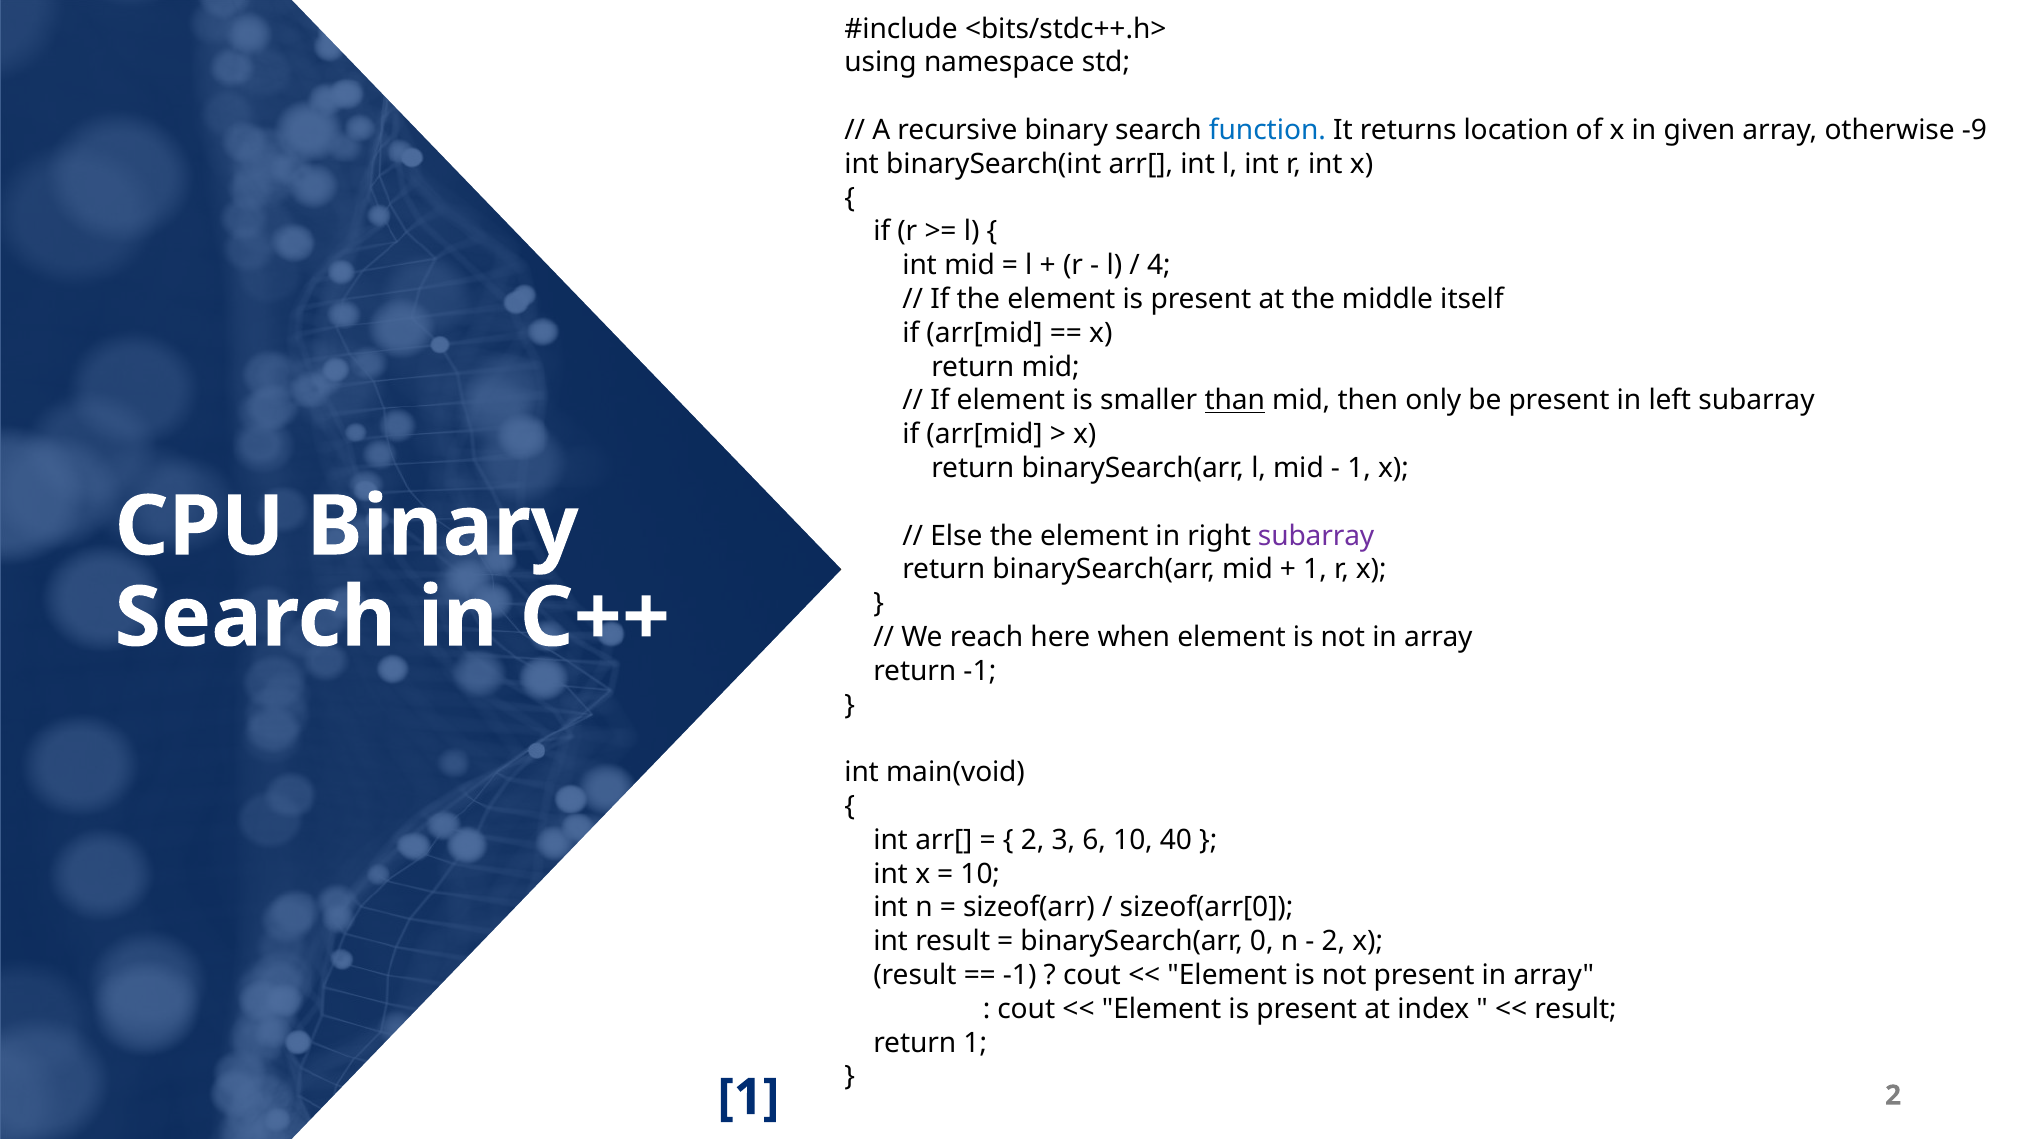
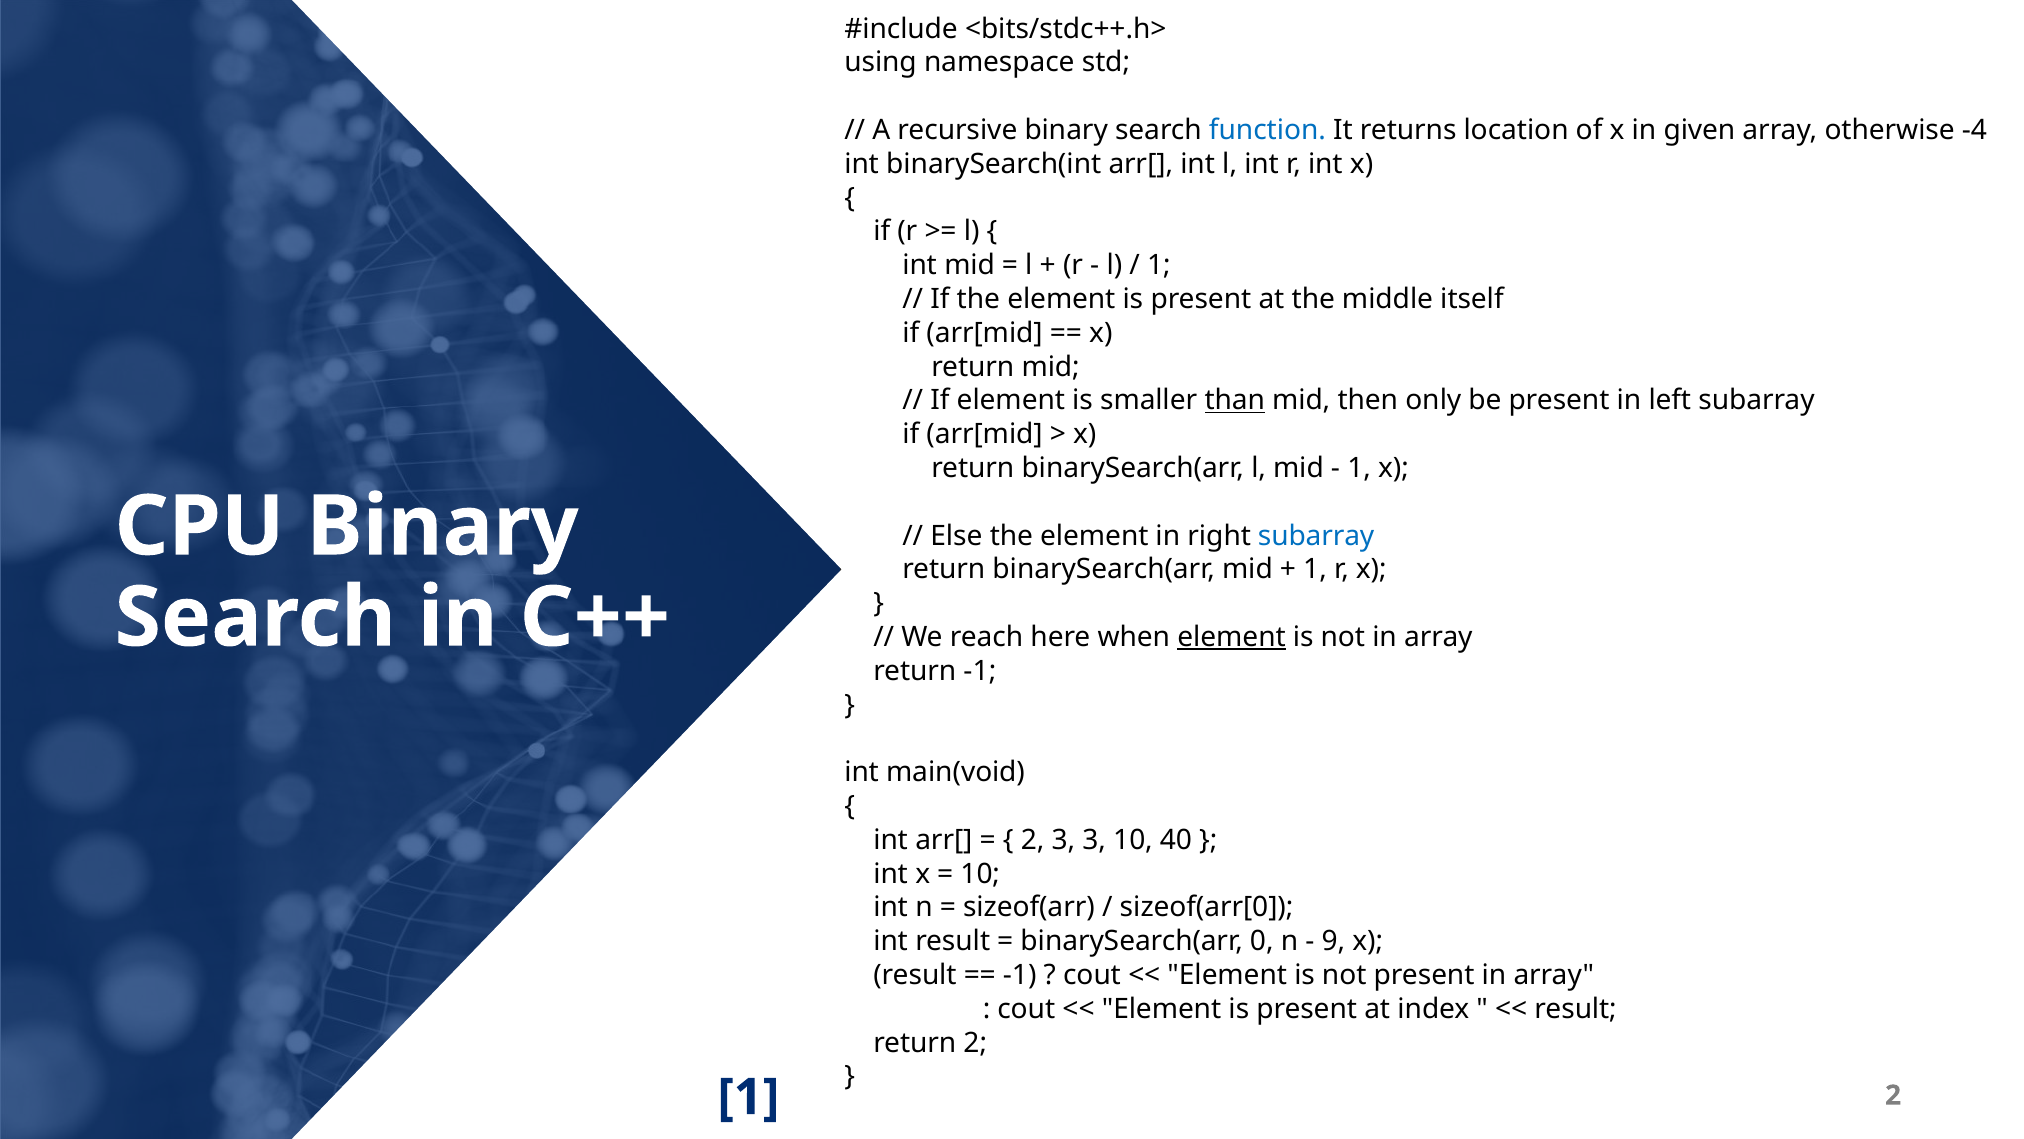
-9: -9 -> -4
4 at (1159, 265): 4 -> 1
subarray at (1316, 536) colour: purple -> blue
element at (1232, 637) underline: none -> present
3 6: 6 -> 3
2 at (1333, 941): 2 -> 9
return 1: 1 -> 2
